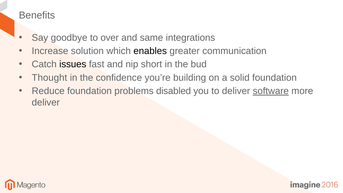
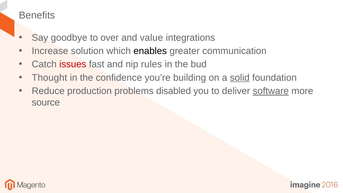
same: same -> value
issues colour: black -> red
short: short -> rules
solid underline: none -> present
Reduce foundation: foundation -> production
deliver at (46, 102): deliver -> source
